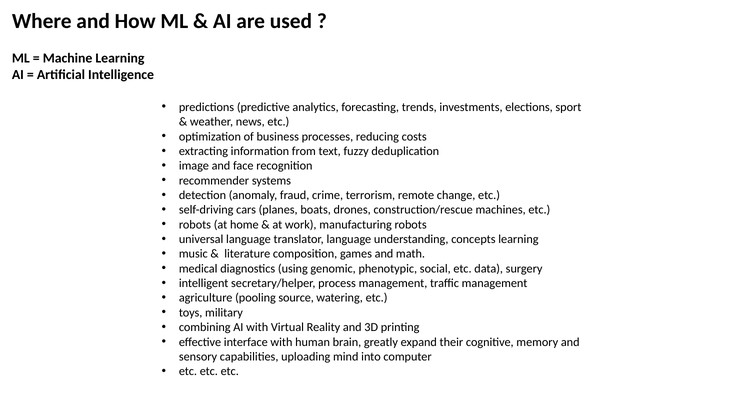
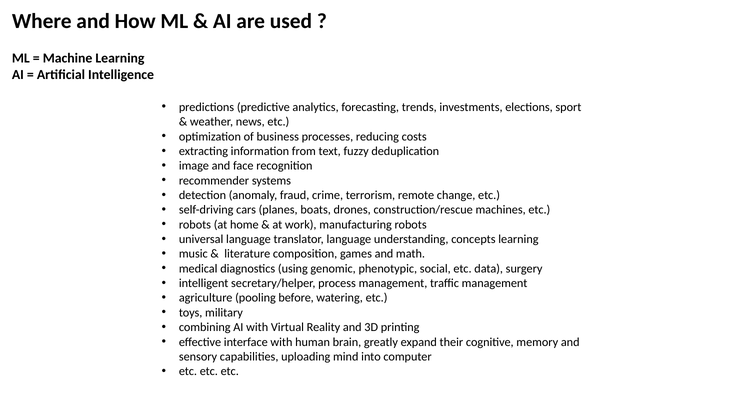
source: source -> before
